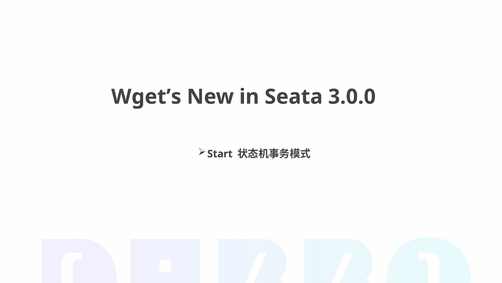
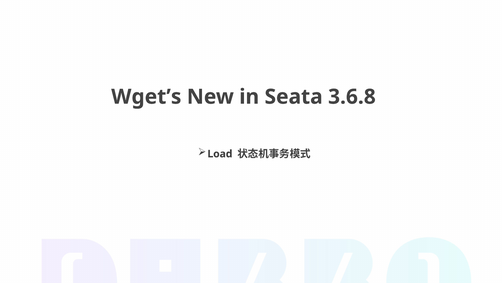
3.0.0: 3.0.0 -> 3.6.8
Start: Start -> Load
